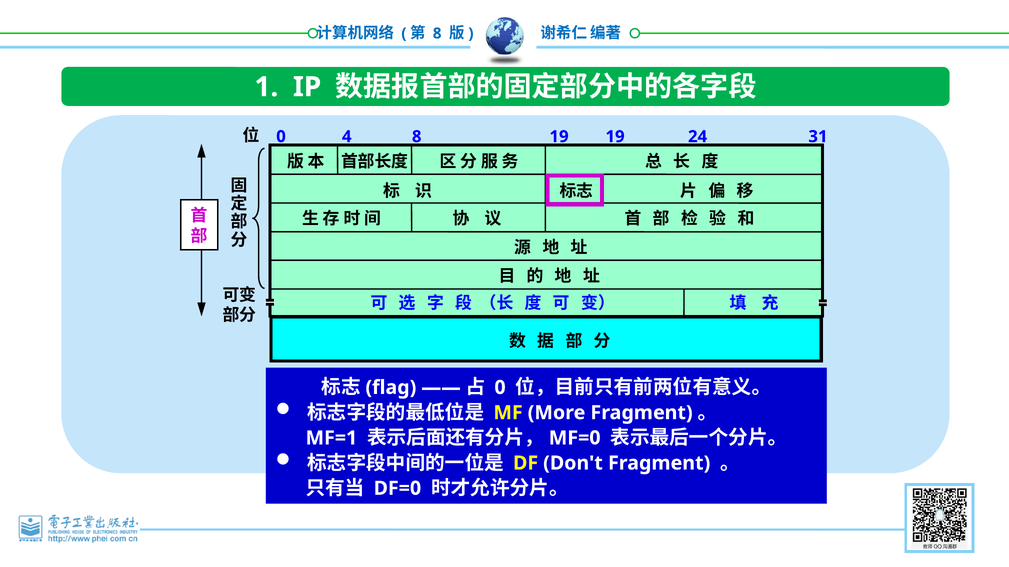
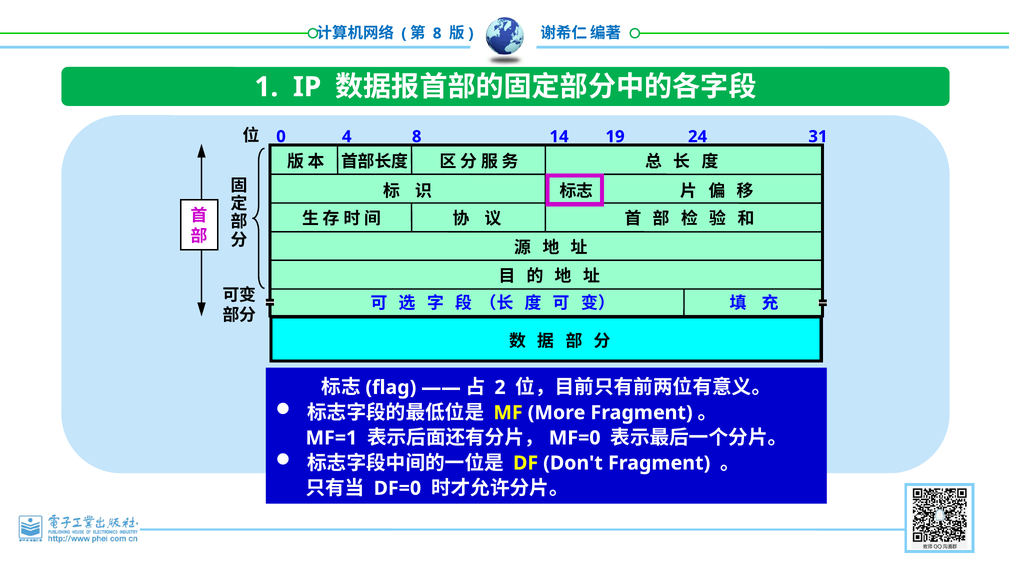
8 19: 19 -> 14
0 at (500, 388): 0 -> 2
